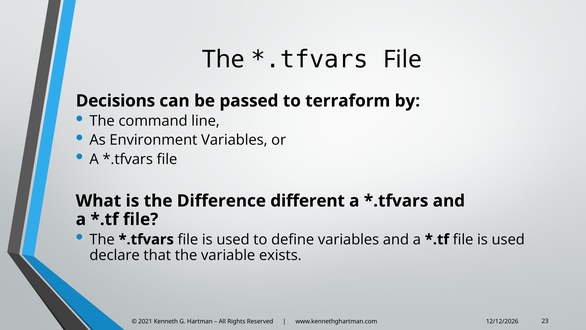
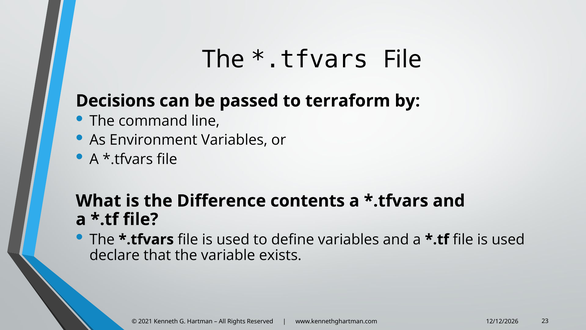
different: different -> contents
